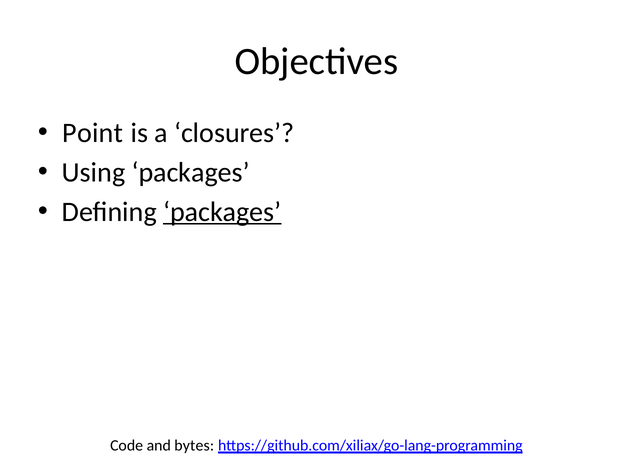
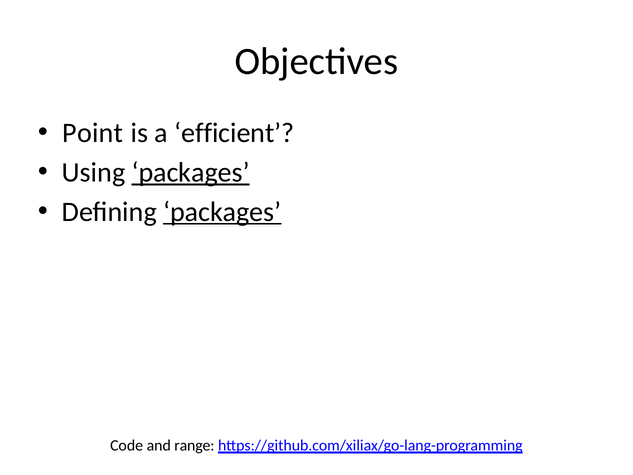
closures: closures -> efficient
packages at (191, 172) underline: none -> present
bytes: bytes -> range
